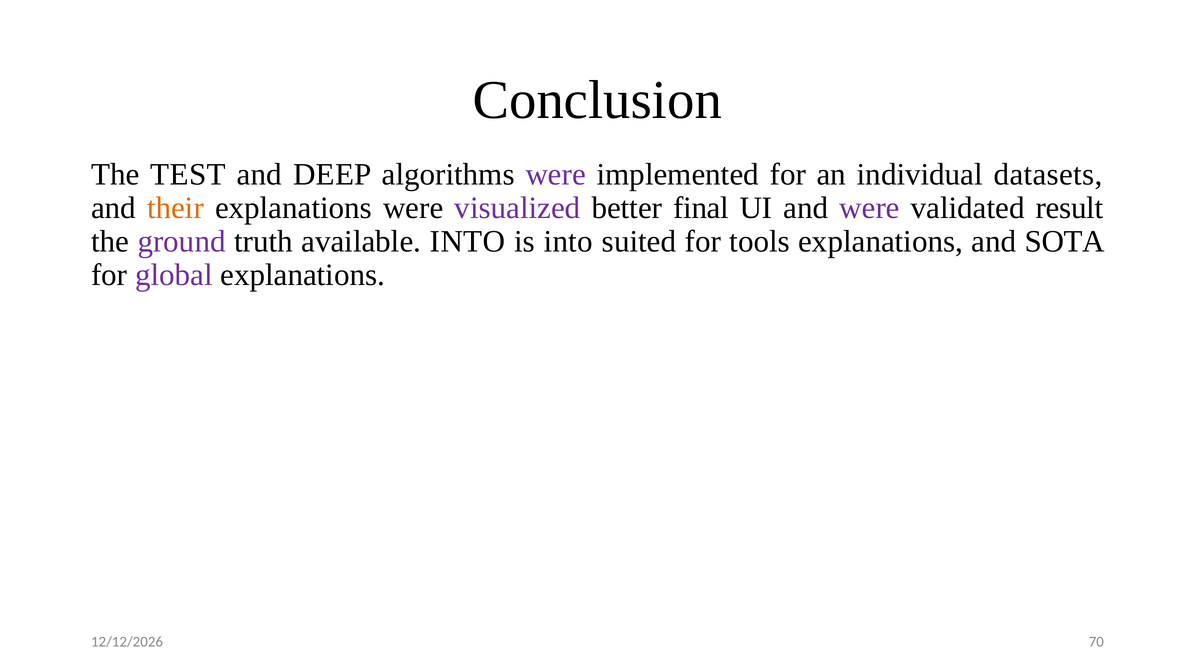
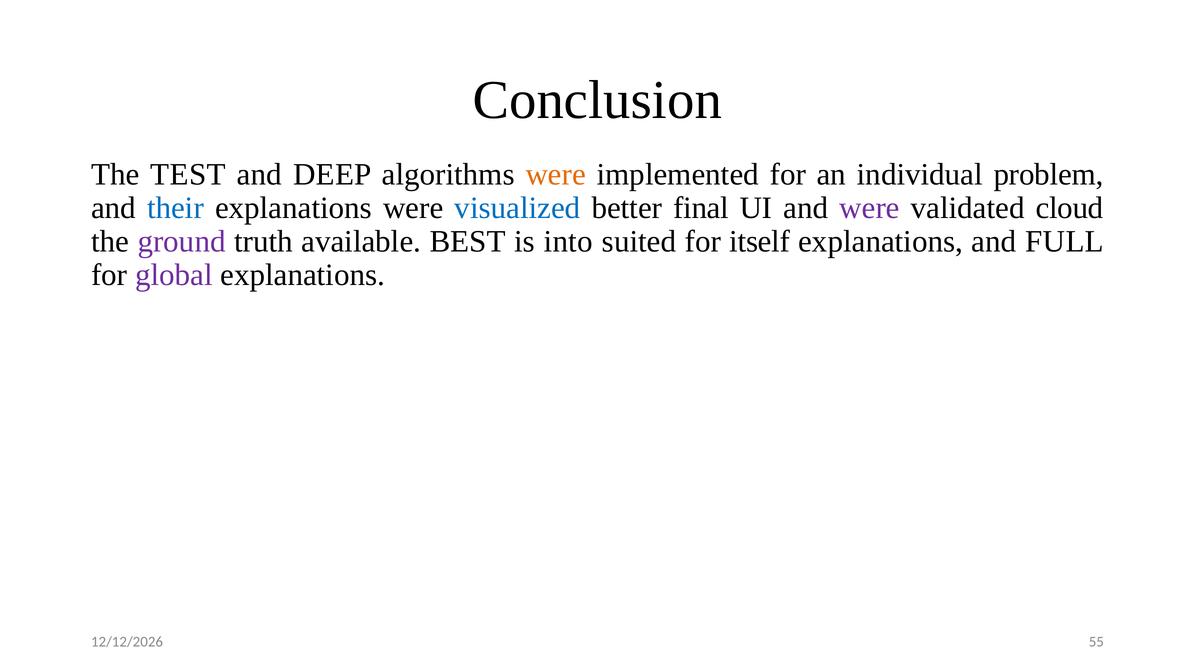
were at (556, 174) colour: purple -> orange
datasets: datasets -> problem
their colour: orange -> blue
visualized colour: purple -> blue
result: result -> cloud
available INTO: INTO -> BEST
tools: tools -> itself
SOTA: SOTA -> FULL
70: 70 -> 55
